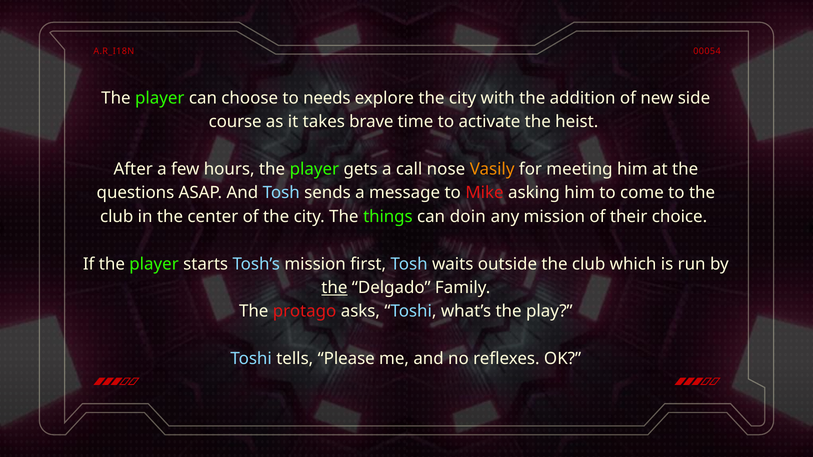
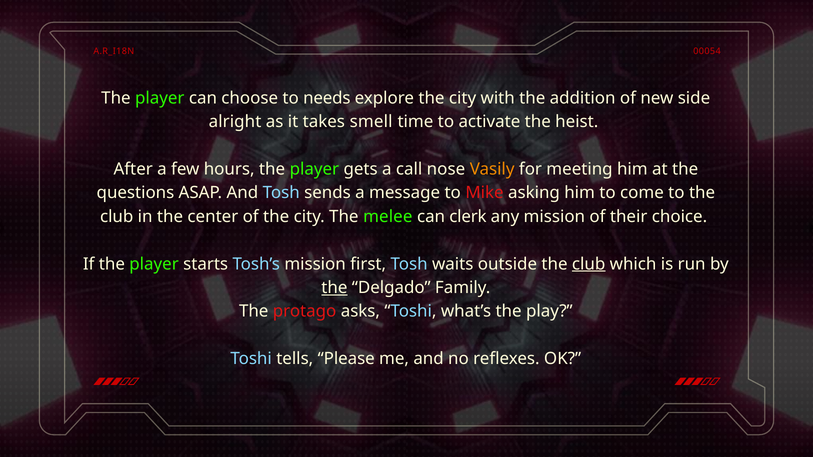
course: course -> alright
brave: brave -> smell
things: things -> melee
doin: doin -> clerk
club at (589, 264) underline: none -> present
